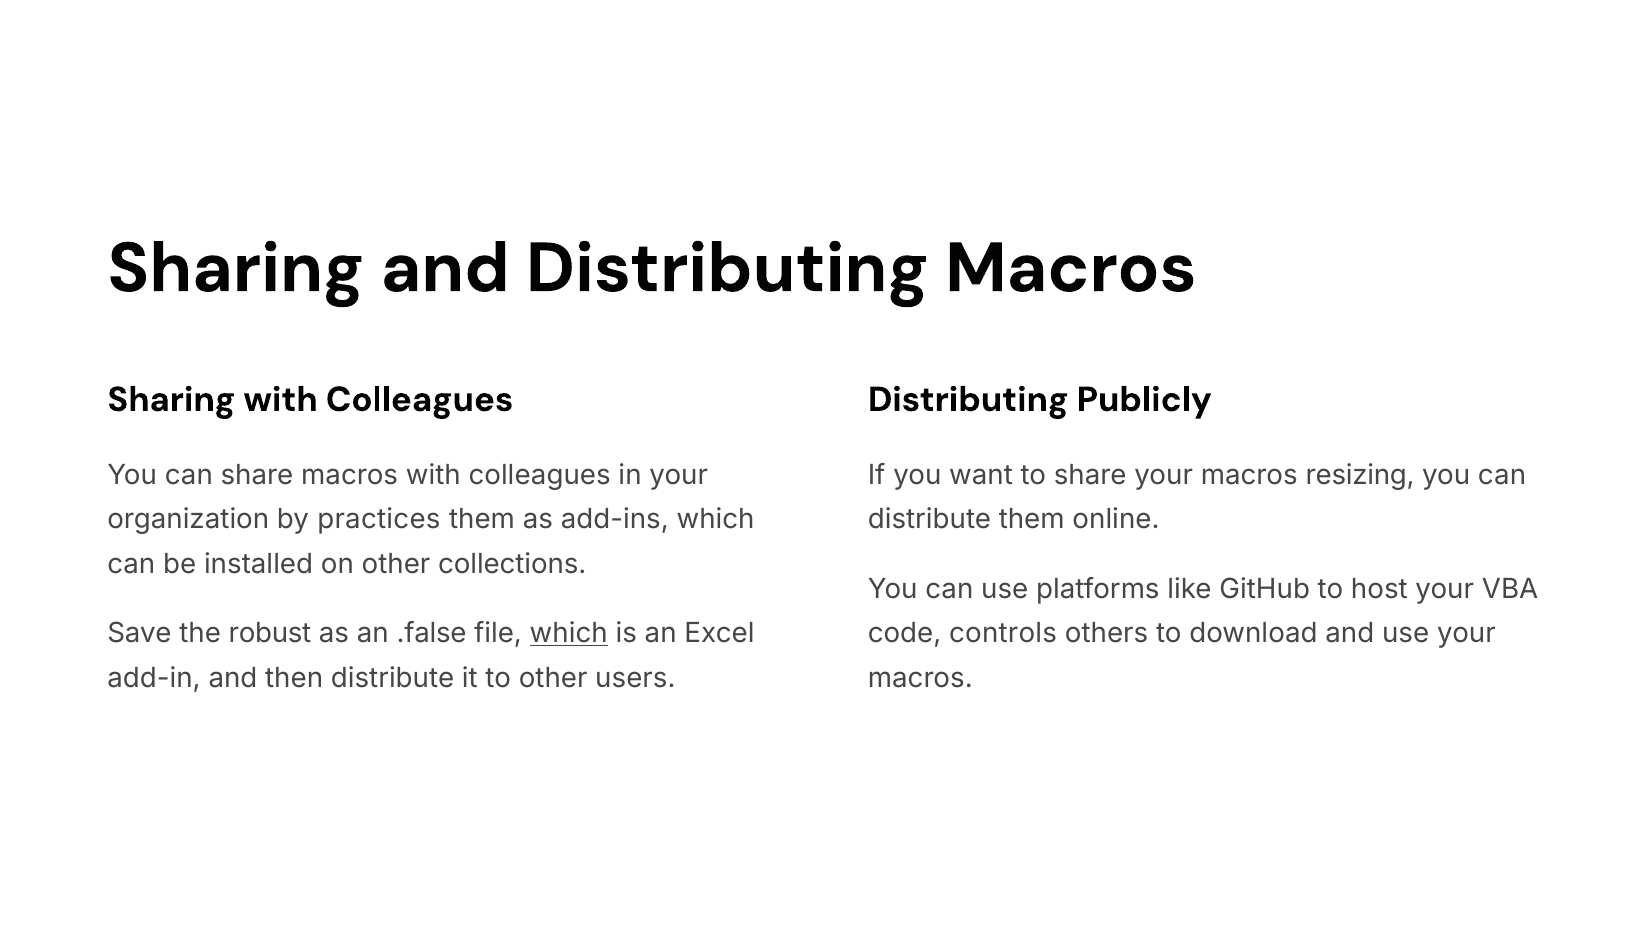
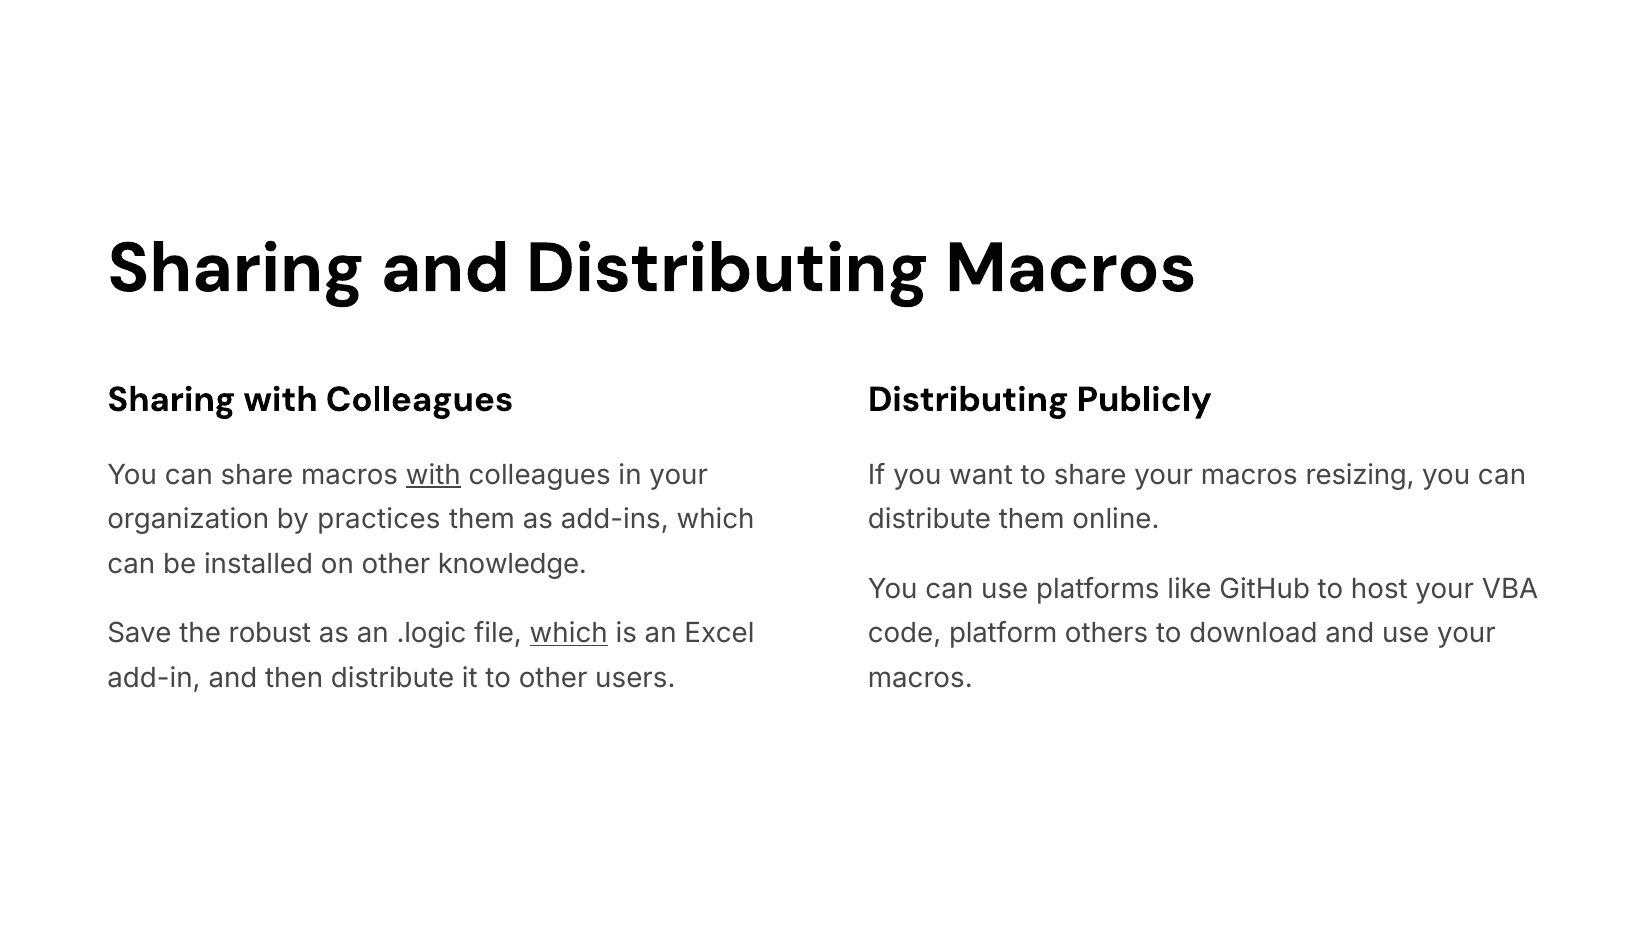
with at (433, 475) underline: none -> present
collections: collections -> knowledge
.false: .false -> .logic
controls: controls -> platform
